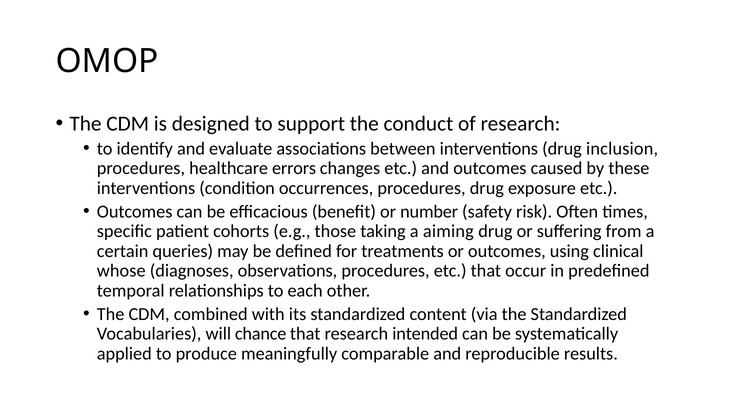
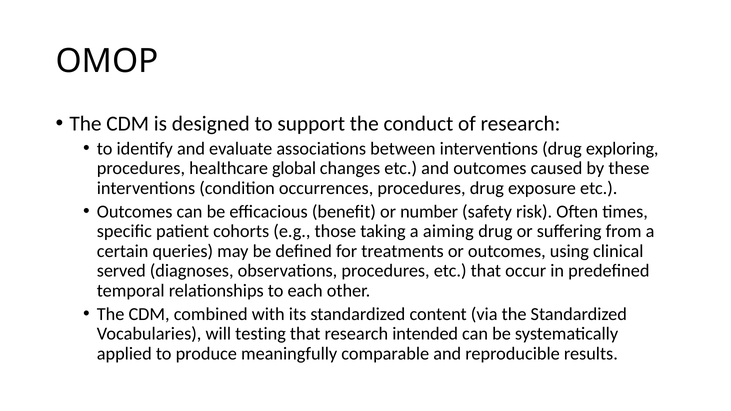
inclusion: inclusion -> exploring
errors: errors -> global
whose: whose -> served
chance: chance -> testing
